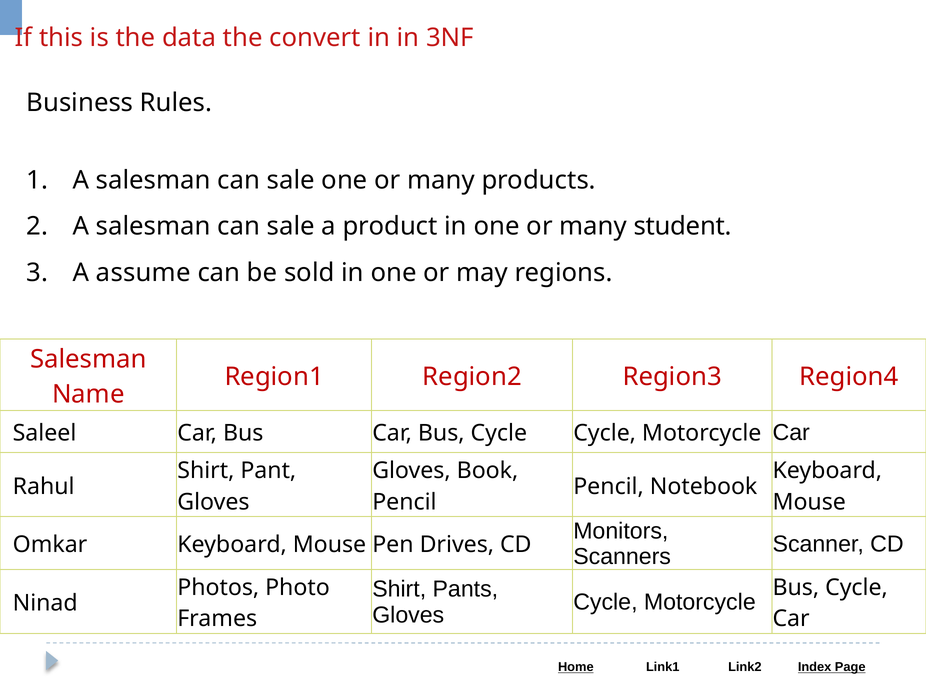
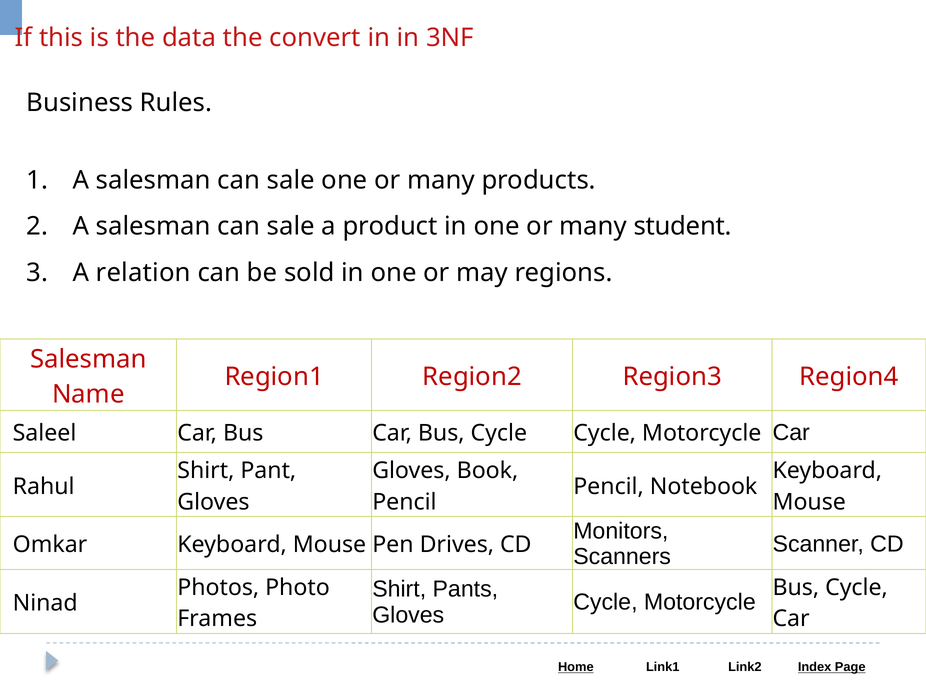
assume: assume -> relation
